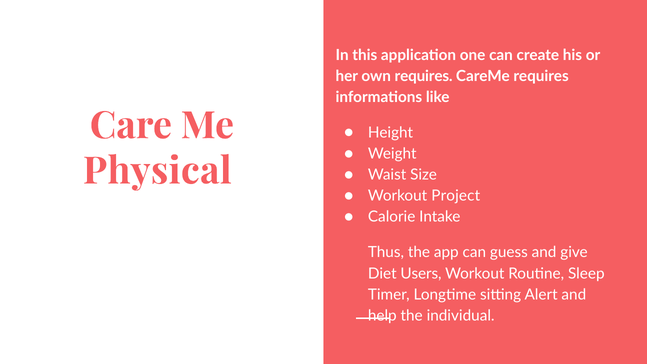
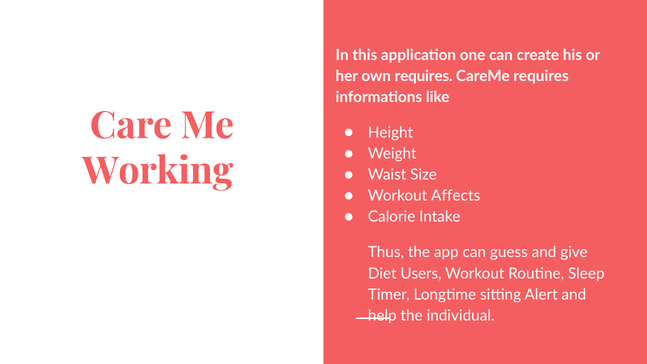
Physical: Physical -> Working
Project: Project -> Affects
